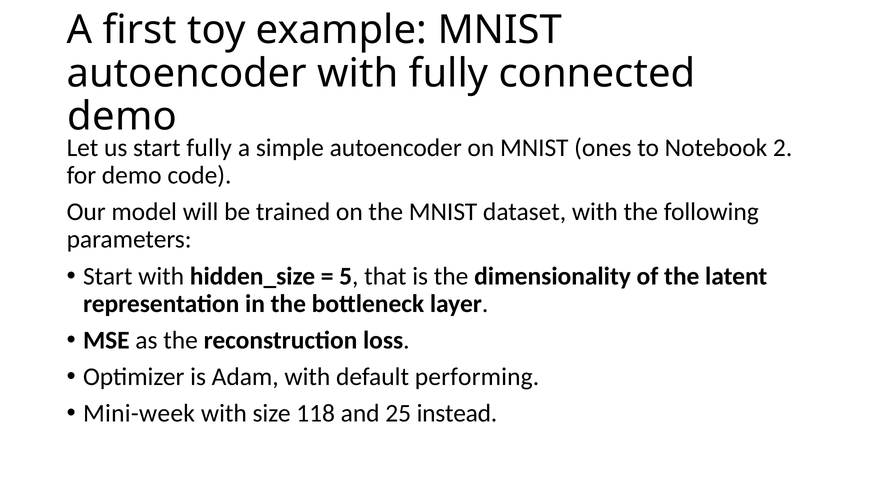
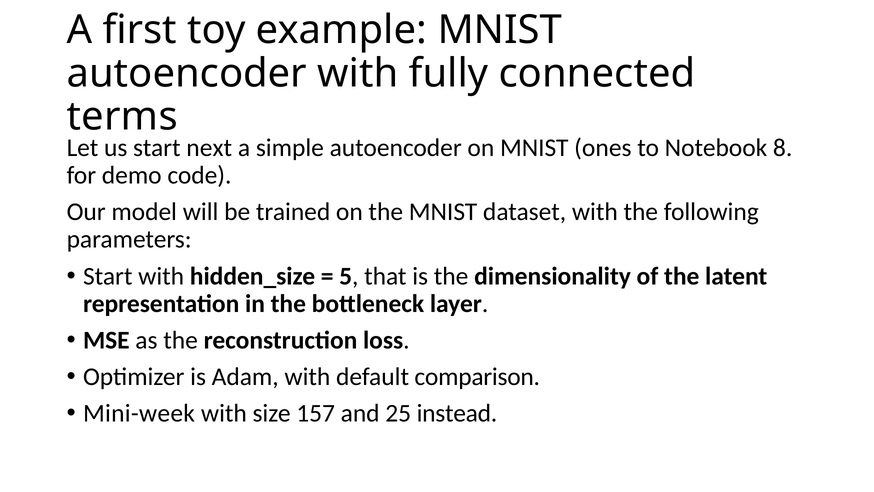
demo at (122, 117): demo -> terms
start fully: fully -> next
2: 2 -> 8
performing: performing -> comparison
118: 118 -> 157
